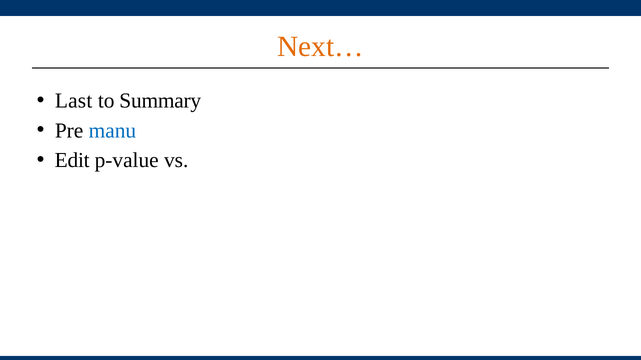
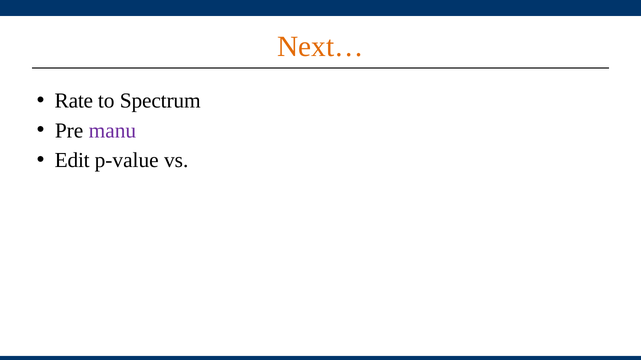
Last: Last -> Rate
Summary: Summary -> Spectrum
manu colour: blue -> purple
